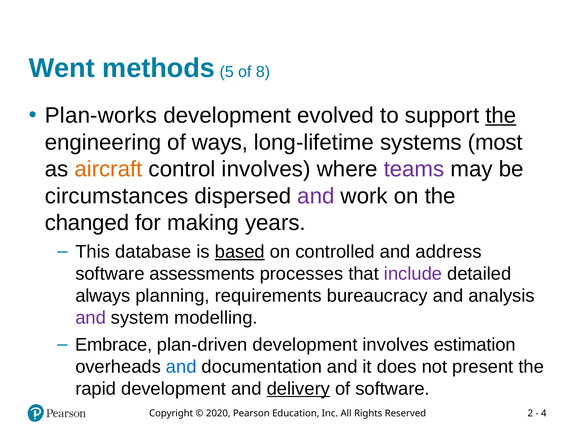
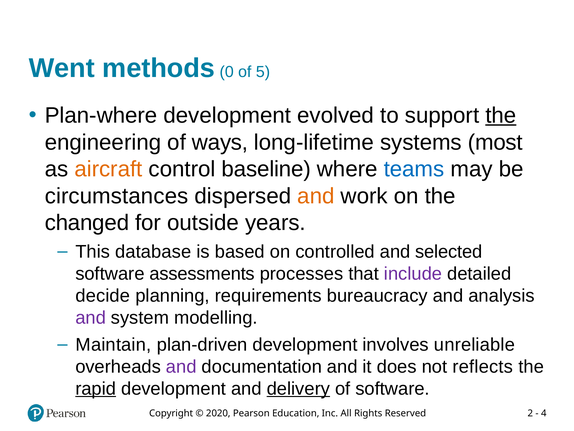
5: 5 -> 0
8: 8 -> 5
Plan-works: Plan-works -> Plan-where
control involves: involves -> baseline
teams colour: purple -> blue
and at (316, 196) colour: purple -> orange
making: making -> outside
based underline: present -> none
address: address -> selected
always: always -> decide
Embrace: Embrace -> Maintain
estimation: estimation -> unreliable
and at (181, 366) colour: blue -> purple
present: present -> reflects
rapid underline: none -> present
